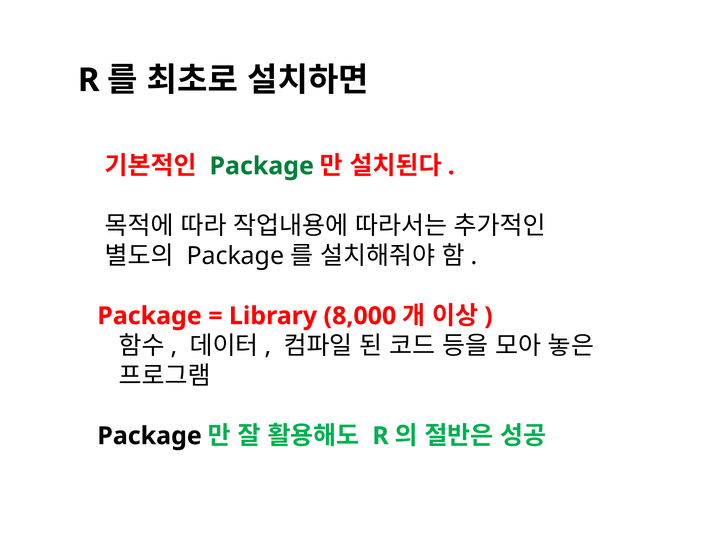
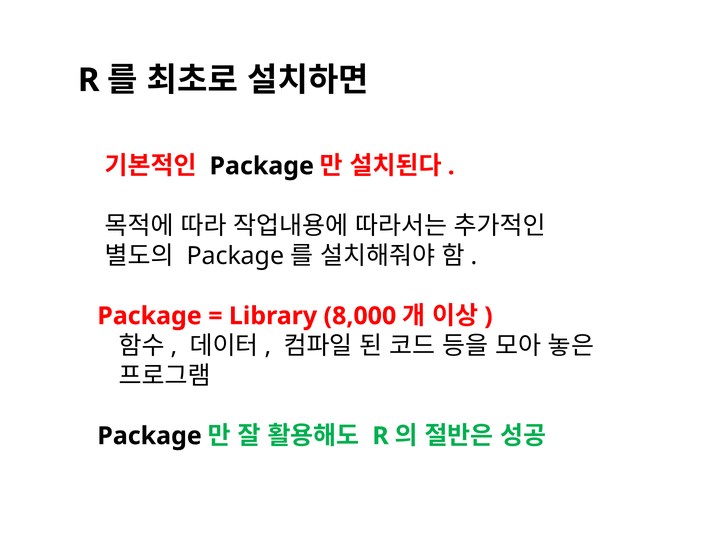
Package at (262, 166) colour: green -> black
